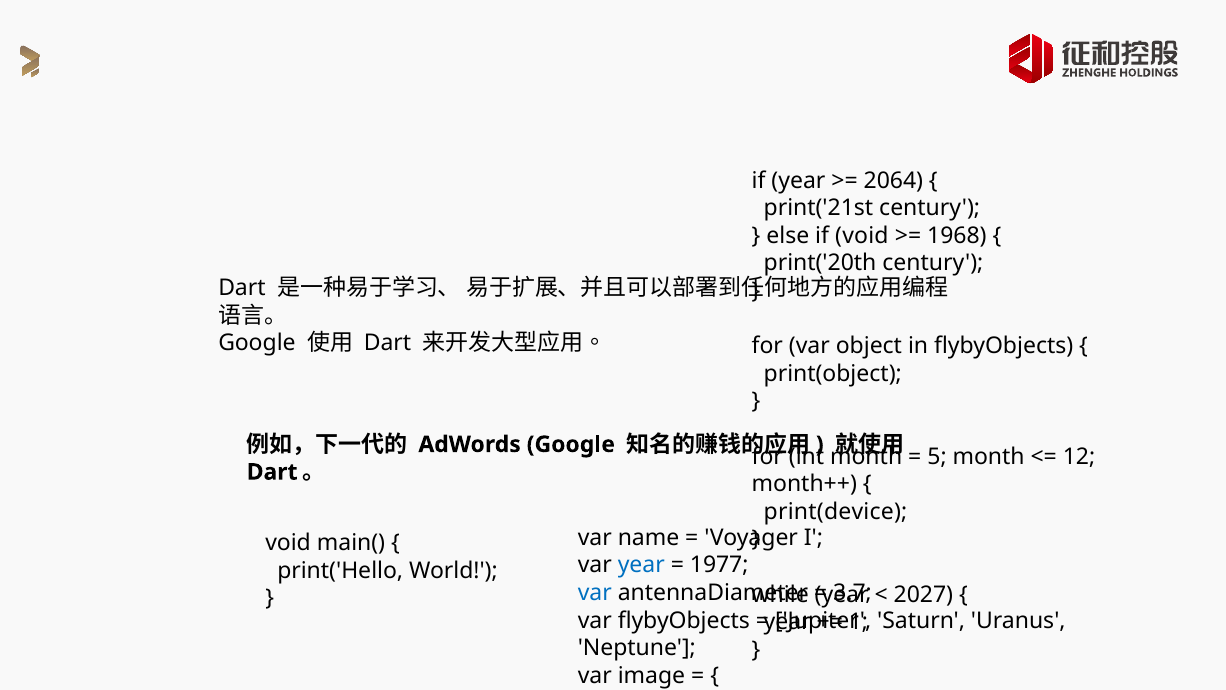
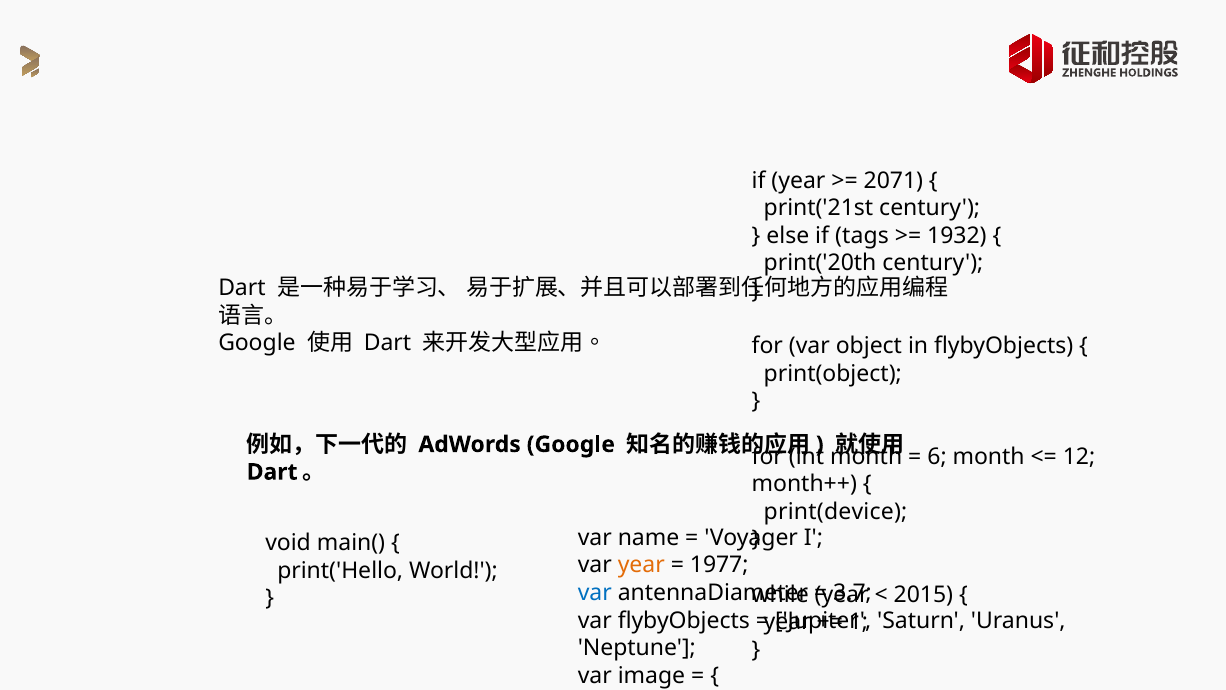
2064: 2064 -> 2071
if void: void -> tags
1968: 1968 -> 1932
5: 5 -> 6
year at (641, 565) colour: blue -> orange
2027: 2027 -> 2015
